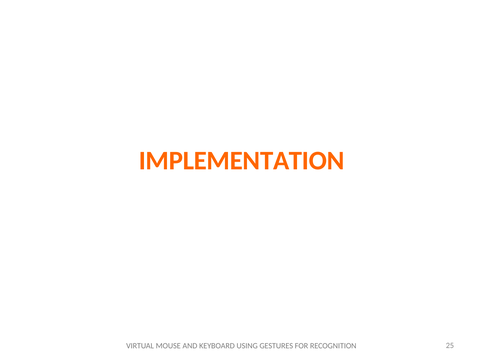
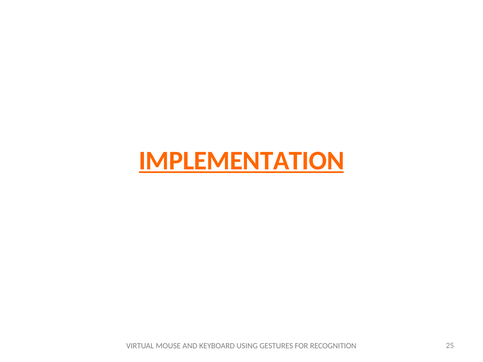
IMPLEMENTATION underline: none -> present
